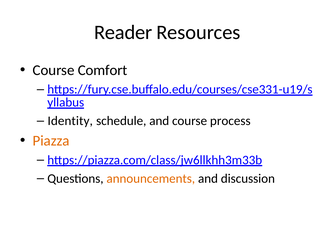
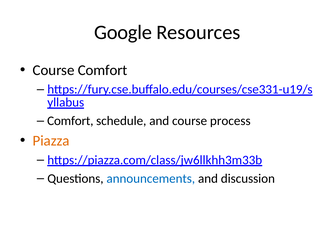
Reader: Reader -> Google
Identity at (70, 121): Identity -> Comfort
announcements colour: orange -> blue
